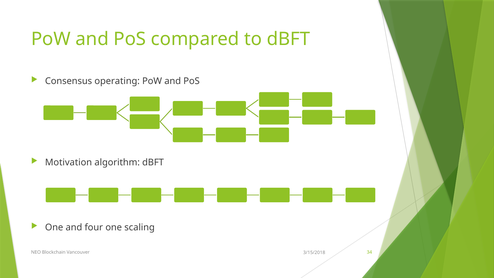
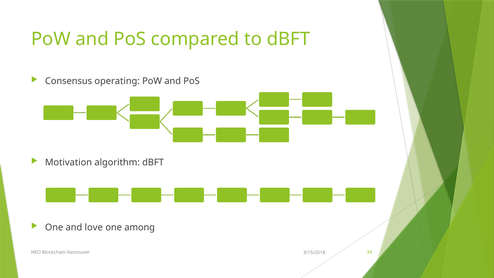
four: four -> love
scaling: scaling -> among
